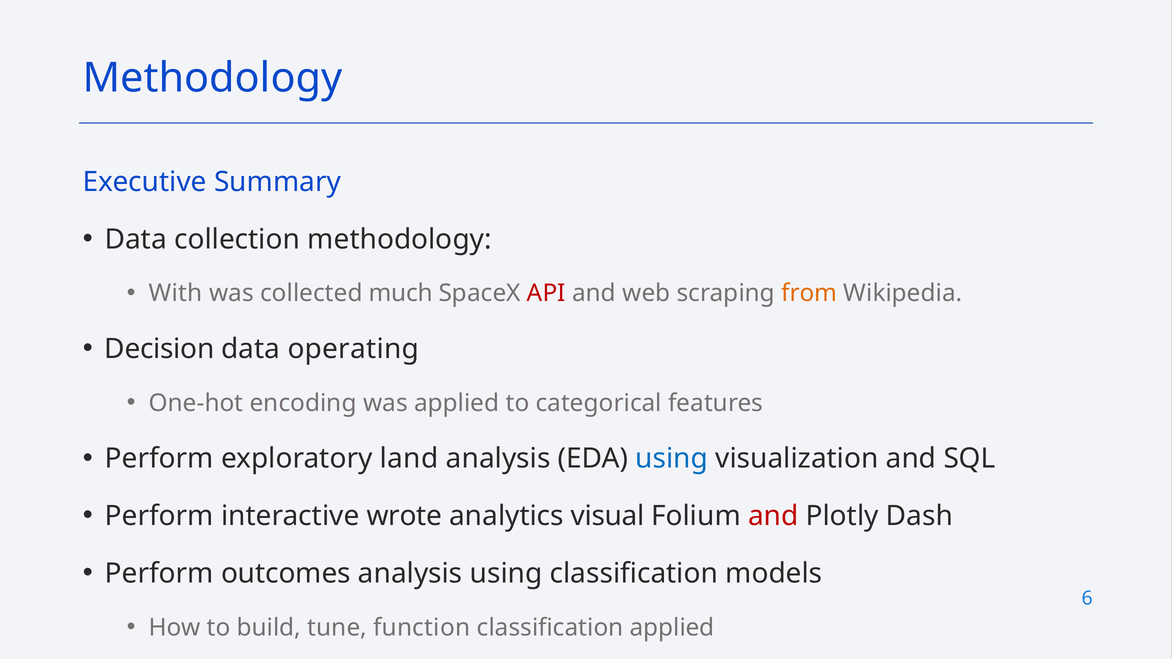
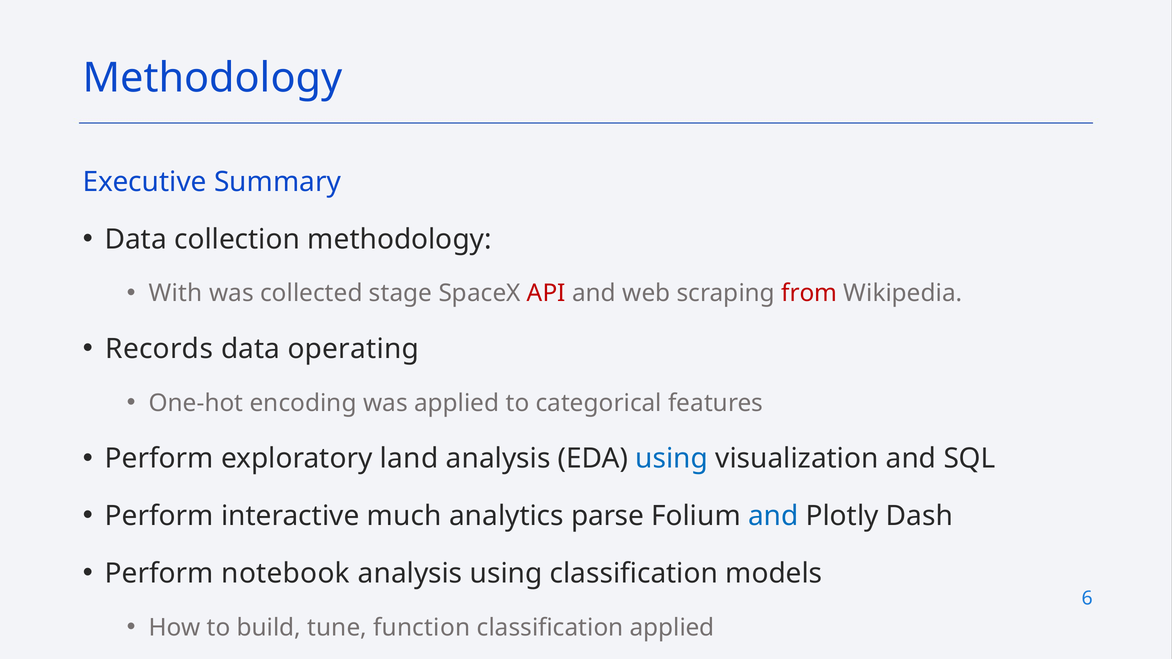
much: much -> stage
from colour: orange -> red
Decision: Decision -> Records
wrote: wrote -> much
visual: visual -> parse
and at (773, 516) colour: red -> blue
outcomes: outcomes -> notebook
